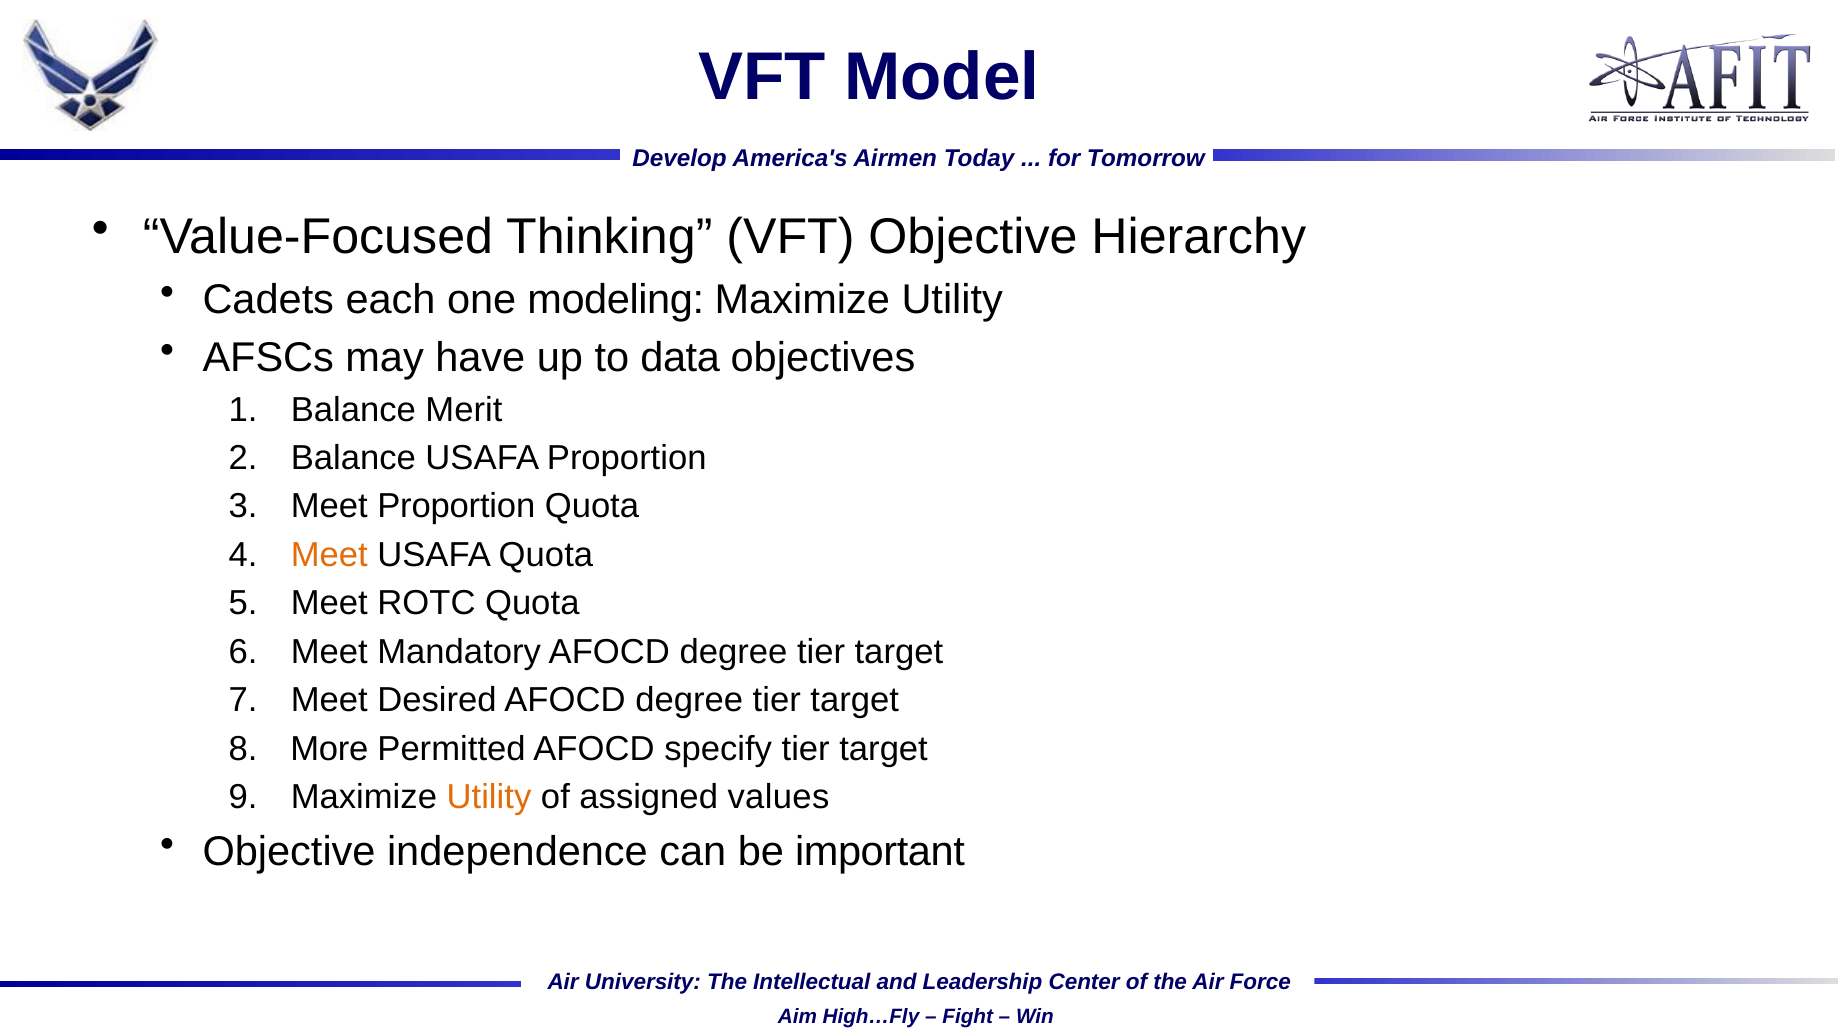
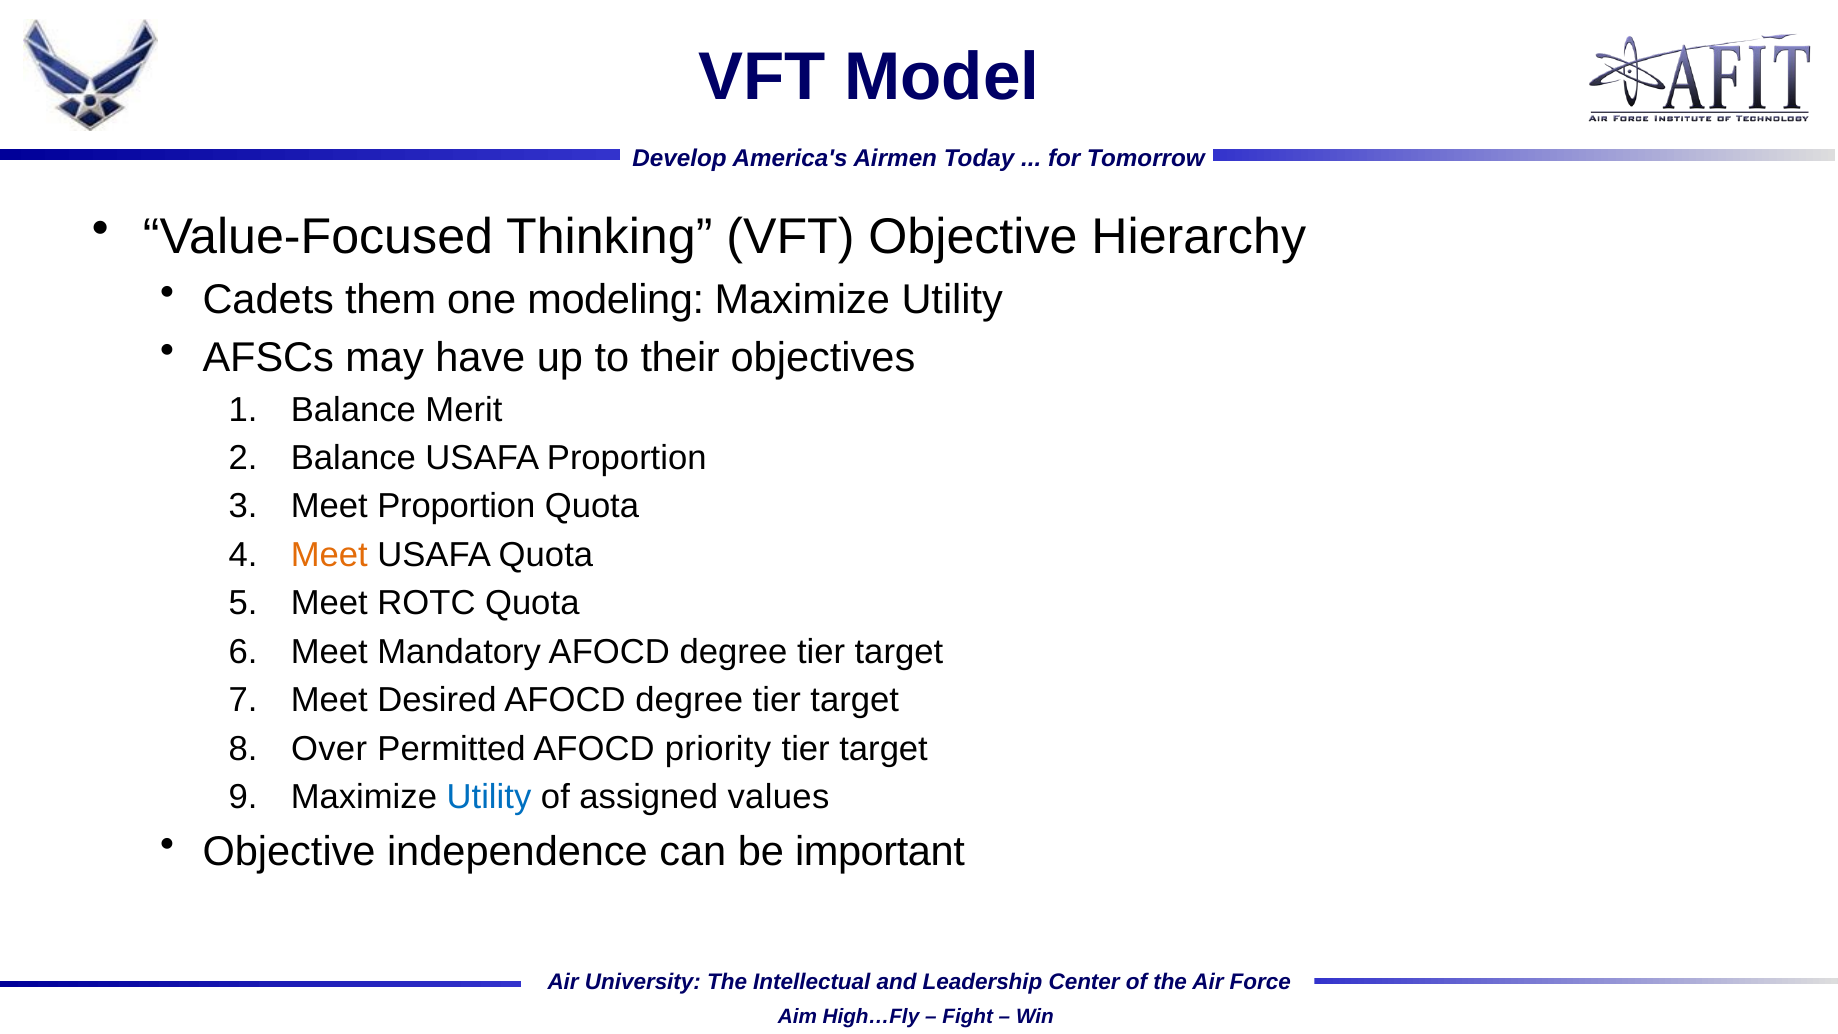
each: each -> them
data: data -> their
More: More -> Over
specify: specify -> priority
Utility at (489, 797) colour: orange -> blue
